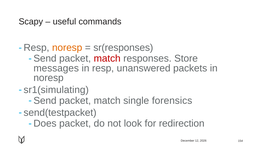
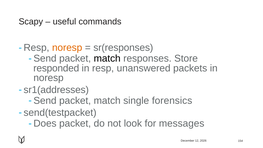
match at (107, 59) colour: red -> black
messages: messages -> responded
sr1(simulating: sr1(simulating -> sr1(addresses
redirection: redirection -> messages
